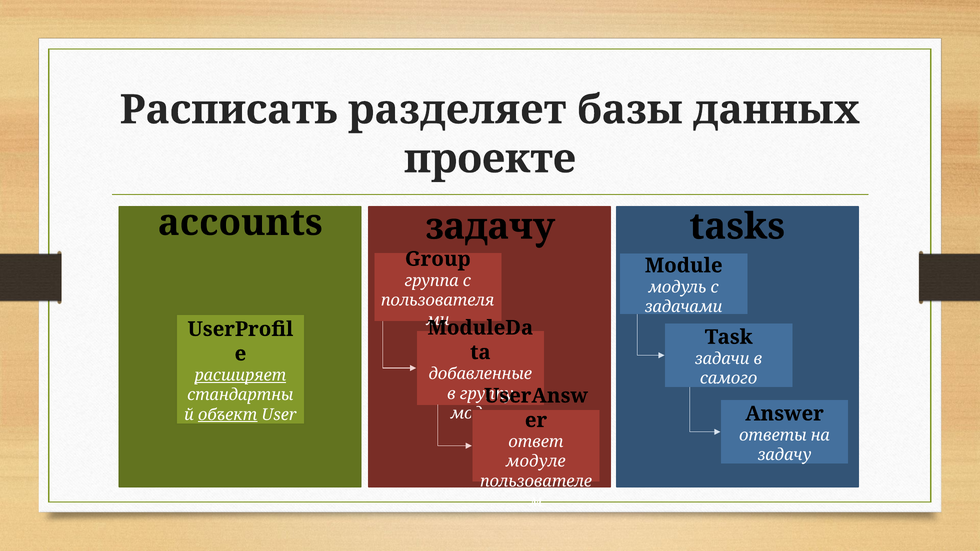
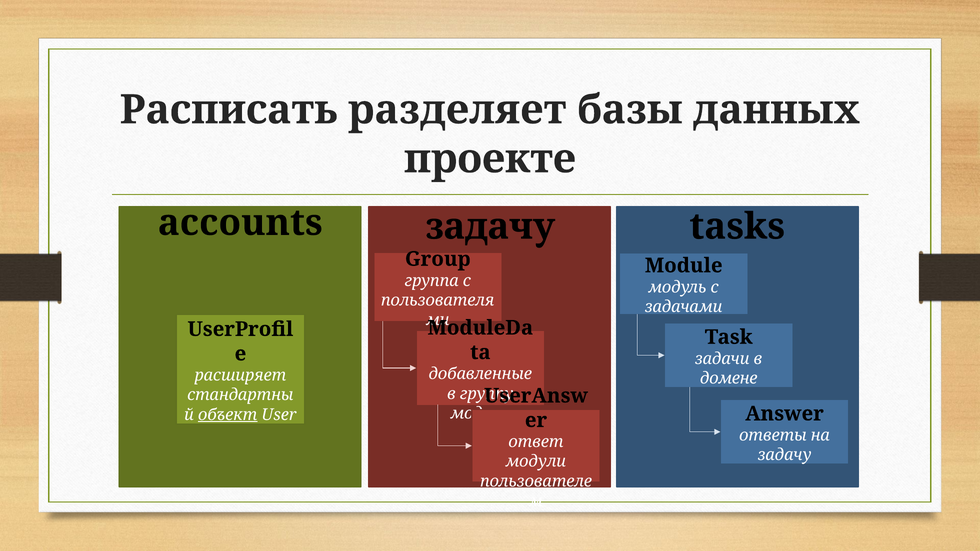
расширяет underline: present -> none
самого: самого -> домене
модуле at (536, 462): модуле -> модули
